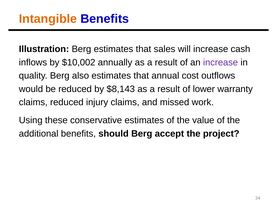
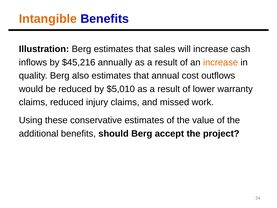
$10,002: $10,002 -> $45,216
increase at (221, 62) colour: purple -> orange
$8,143: $8,143 -> $5,010
